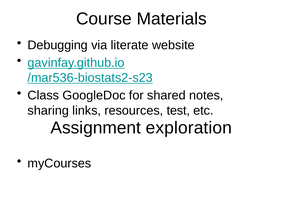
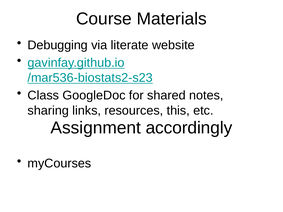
test: test -> this
exploration: exploration -> accordingly
